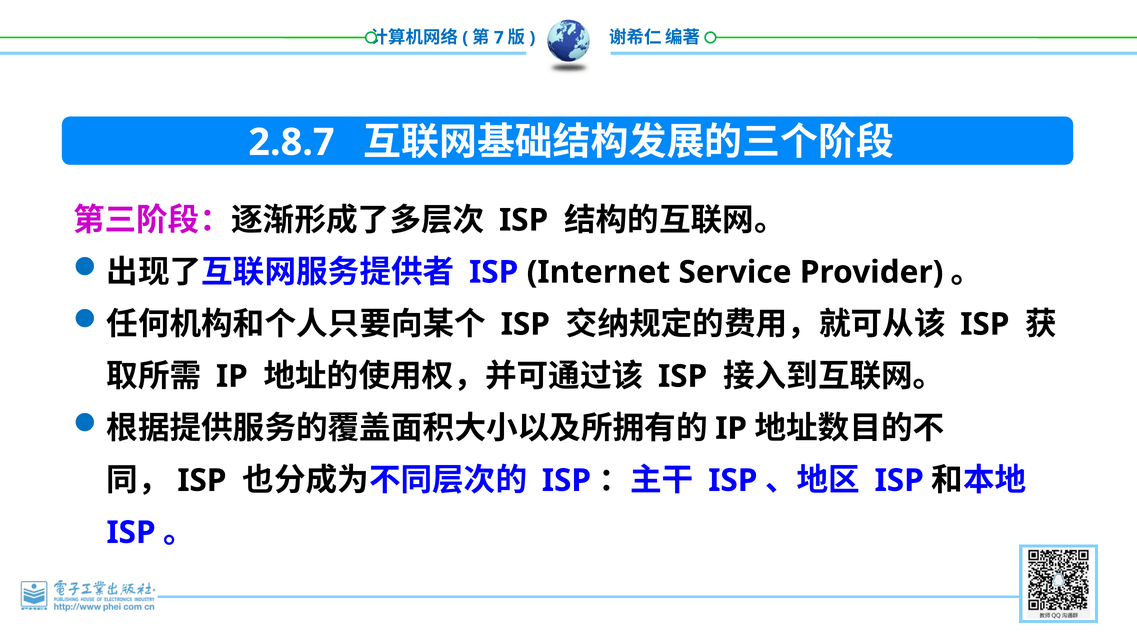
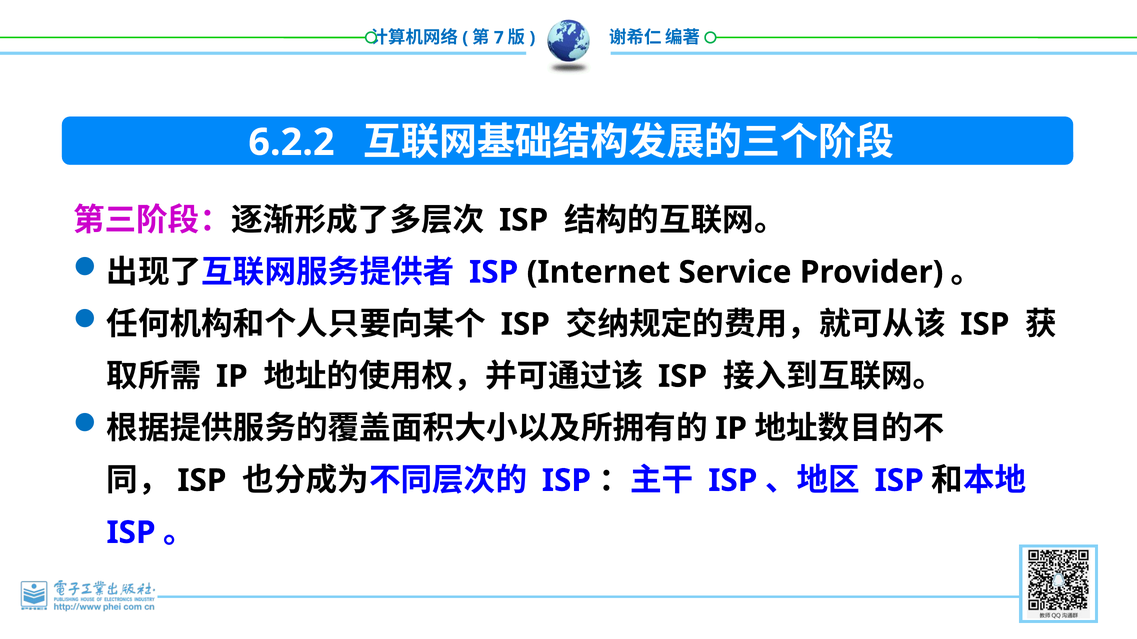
2.8.7: 2.8.7 -> 6.2.2
